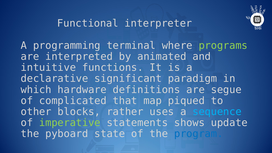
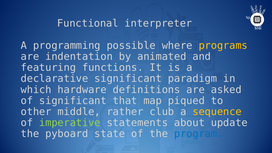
terminal: terminal -> possible
programs colour: light green -> yellow
interpreted: interpreted -> indentation
intuitive: intuitive -> featuring
segue: segue -> asked
of complicated: complicated -> significant
blocks: blocks -> middle
uses: uses -> club
sequence colour: light blue -> yellow
shows: shows -> about
